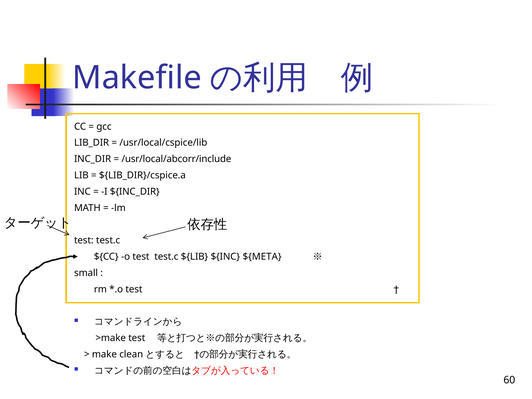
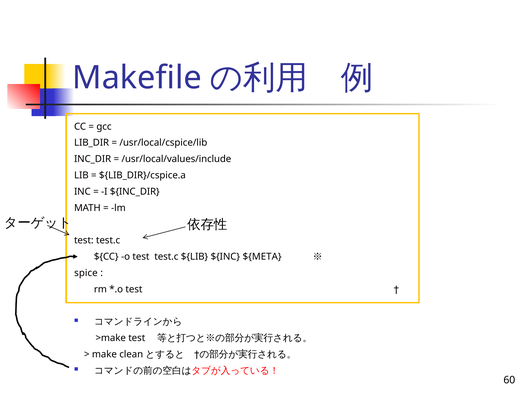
/usr/local/abcorr/include: /usr/local/abcorr/include -> /usr/local/values/include
small: small -> spice
